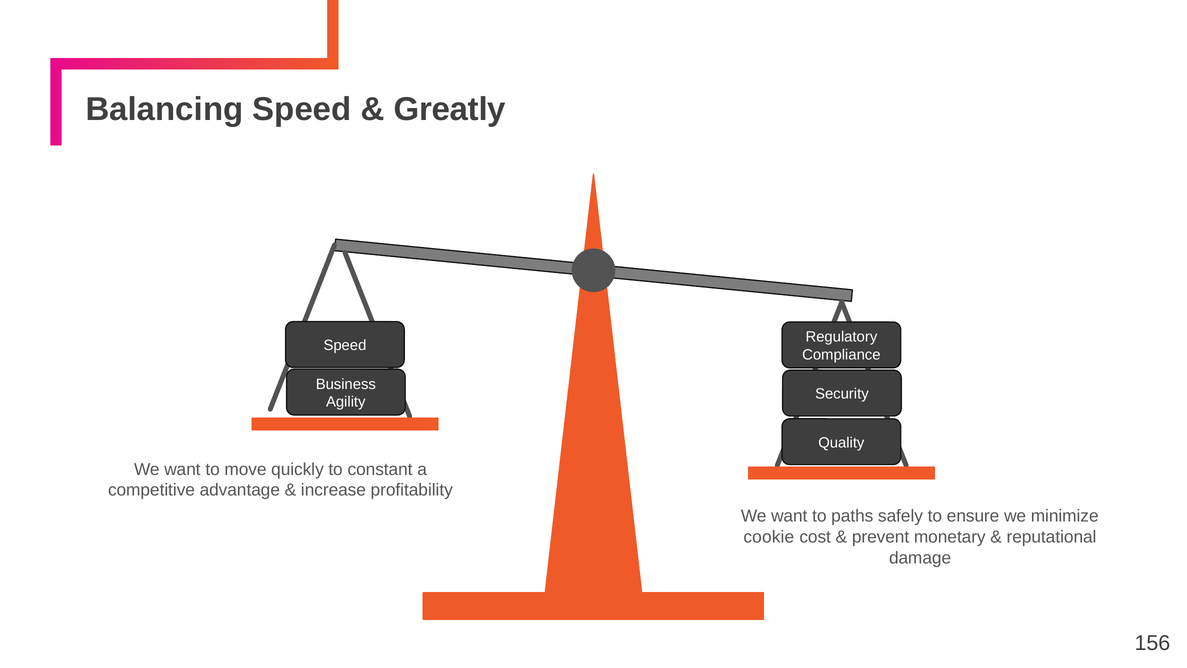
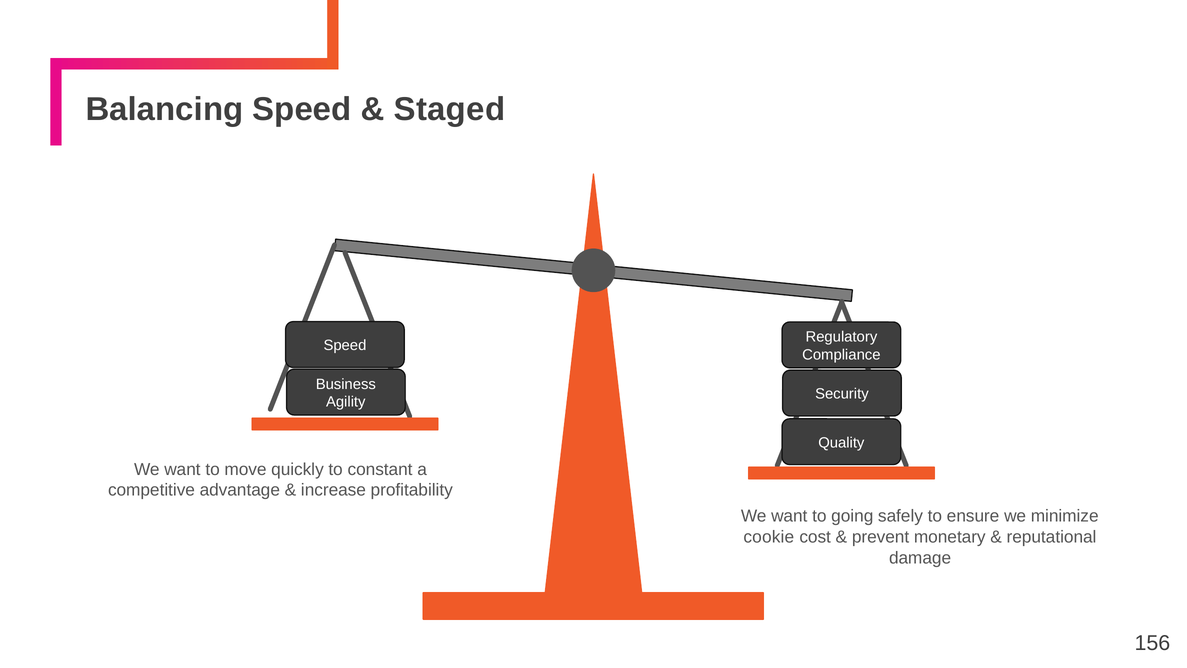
Greatly: Greatly -> Staged
paths: paths -> going
